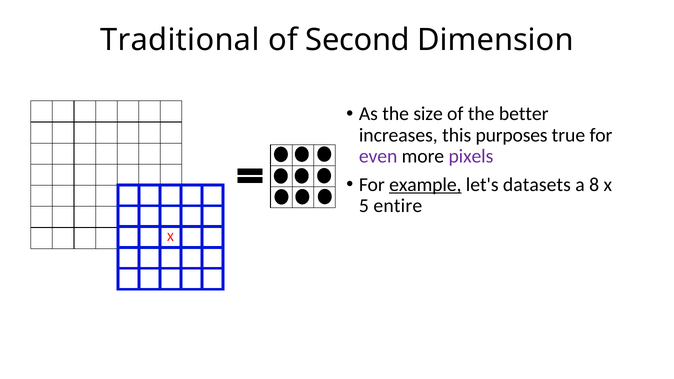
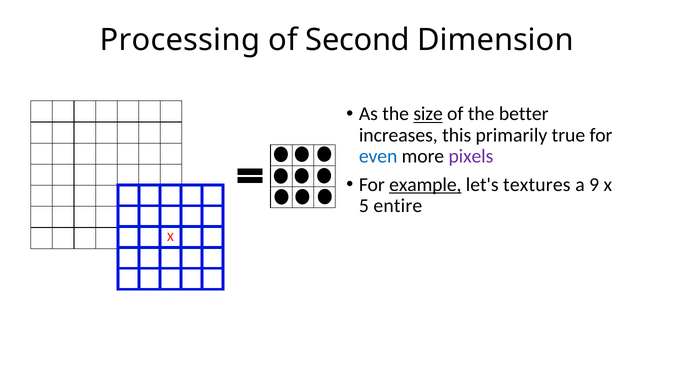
Traditional: Traditional -> Processing
size underline: none -> present
purposes: purposes -> primarily
even colour: purple -> blue
datasets: datasets -> textures
8: 8 -> 9
